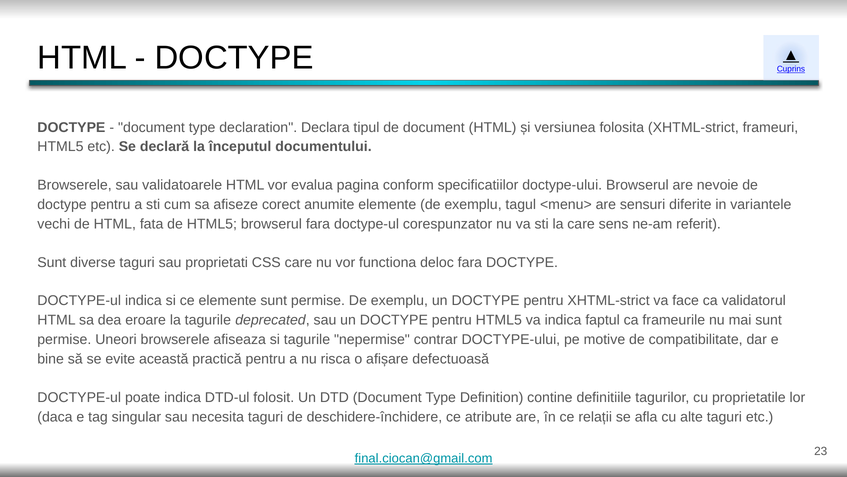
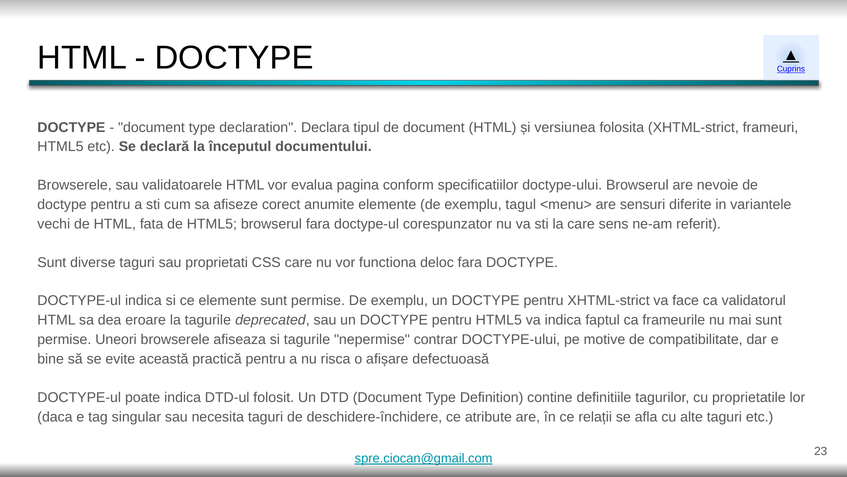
final.ciocan@gmail.com: final.ciocan@gmail.com -> spre.ciocan@gmail.com
